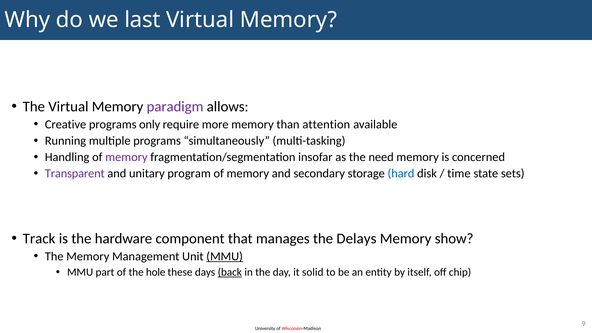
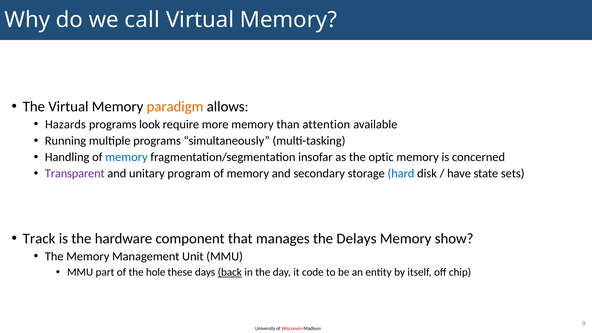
last: last -> call
paradigm colour: purple -> orange
Creative: Creative -> Hazards
only: only -> look
memory at (126, 157) colour: purple -> blue
need: need -> optic
time: time -> have
MMU at (225, 256) underline: present -> none
solid: solid -> code
